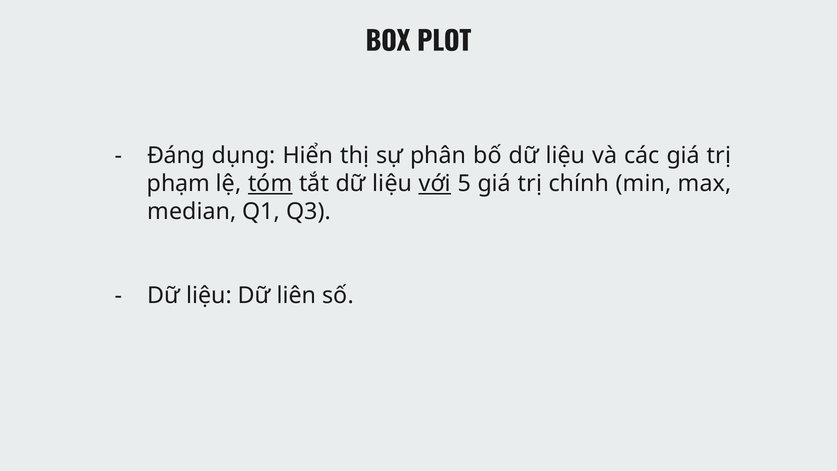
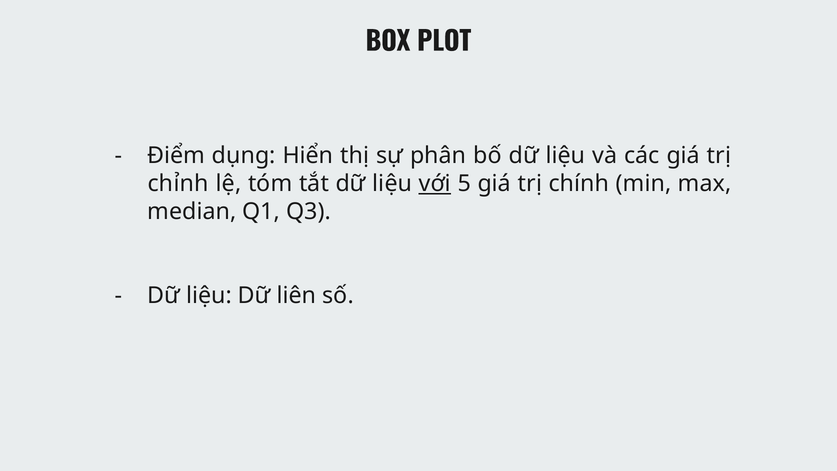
Đáng: Đáng -> Điểm
phạm: phạm -> chỉnh
tóm underline: present -> none
